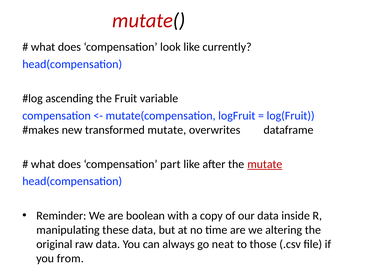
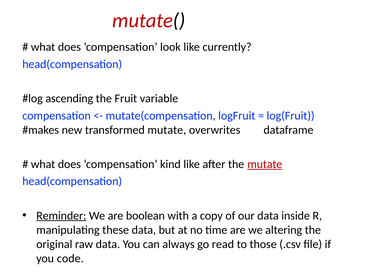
part: part -> kind
Reminder underline: none -> present
neat: neat -> read
from: from -> code
